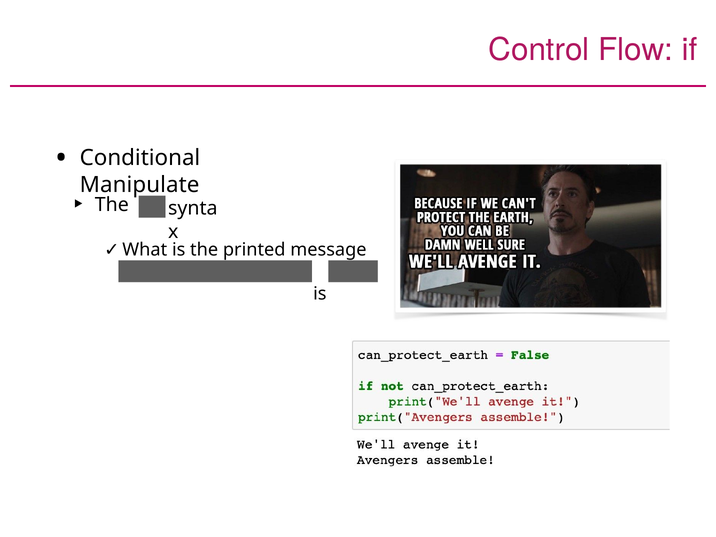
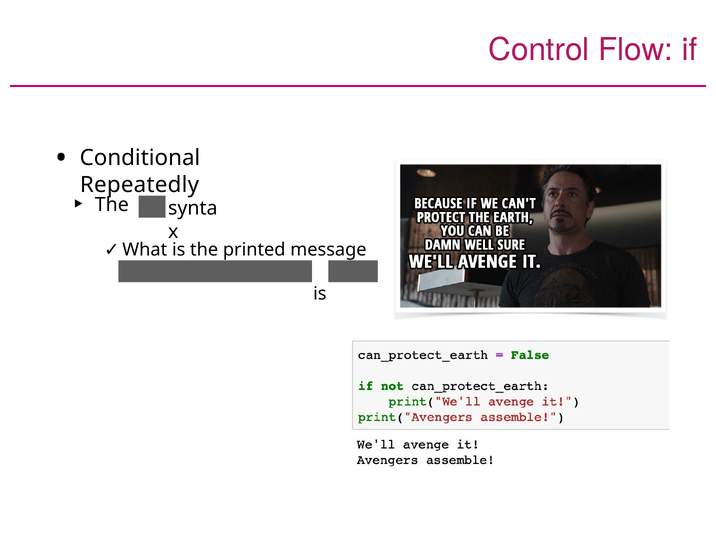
Manipulate: Manipulate -> Repeatedly
